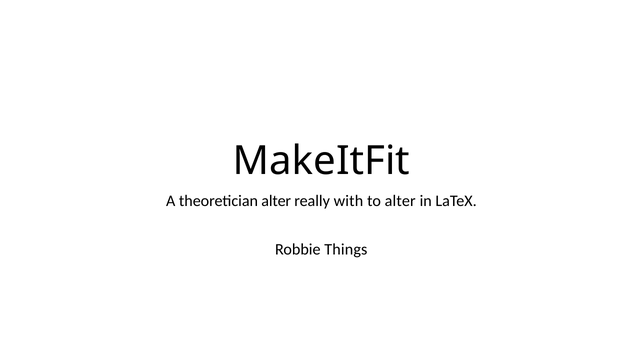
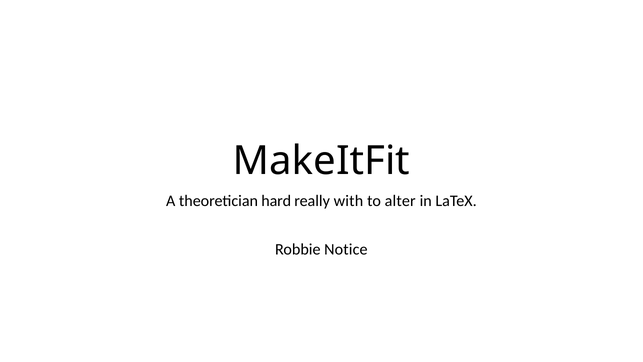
theoretician alter: alter -> hard
Things: Things -> Notice
